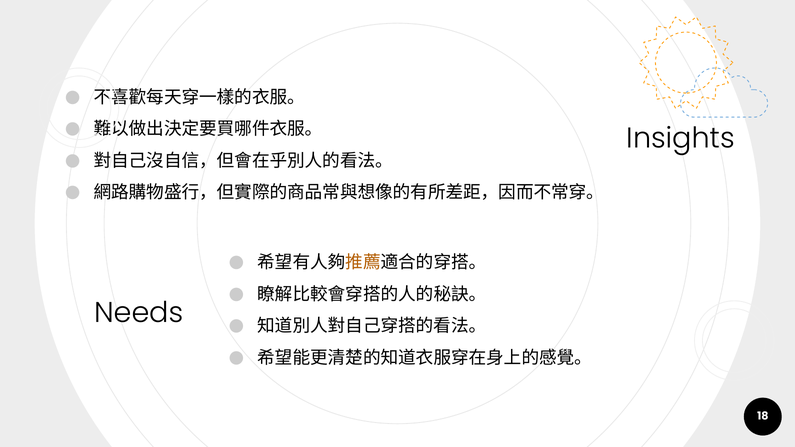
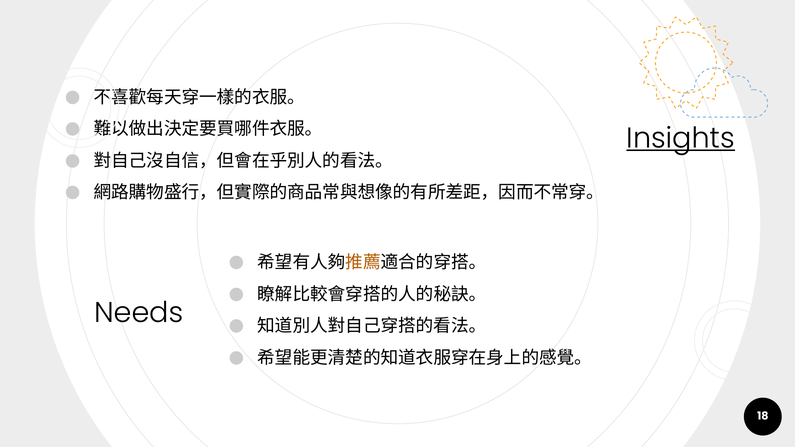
Insights underline: none -> present
